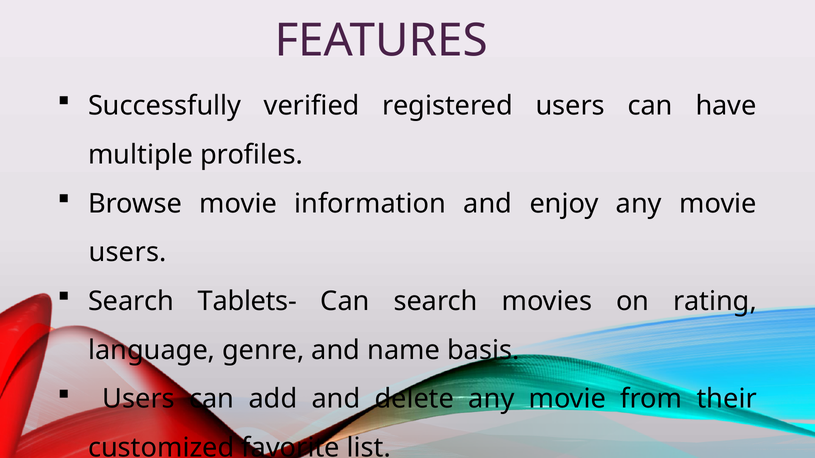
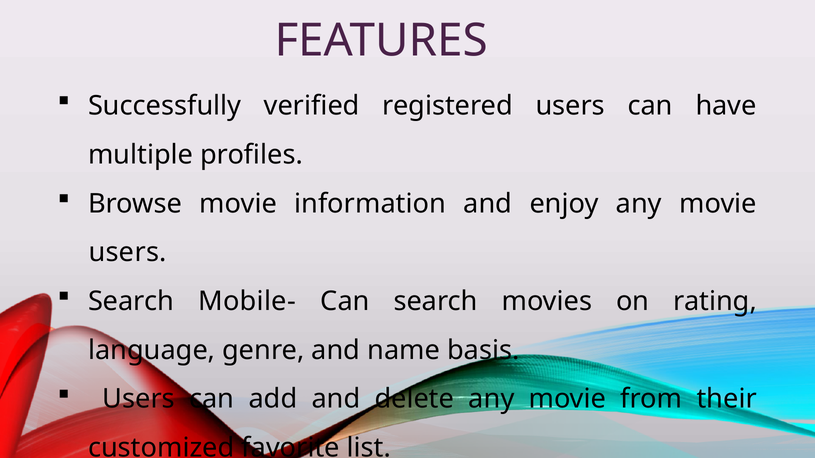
Tablets-: Tablets- -> Mobile-
